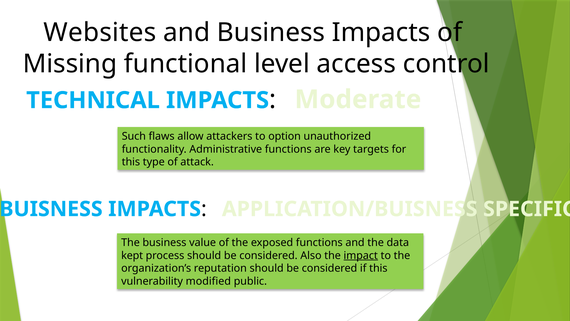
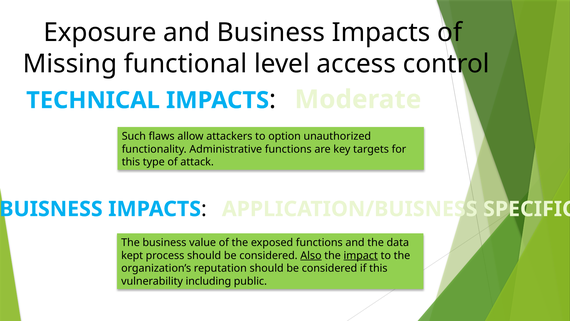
Websites: Websites -> Exposure
Also underline: none -> present
modified: modified -> including
